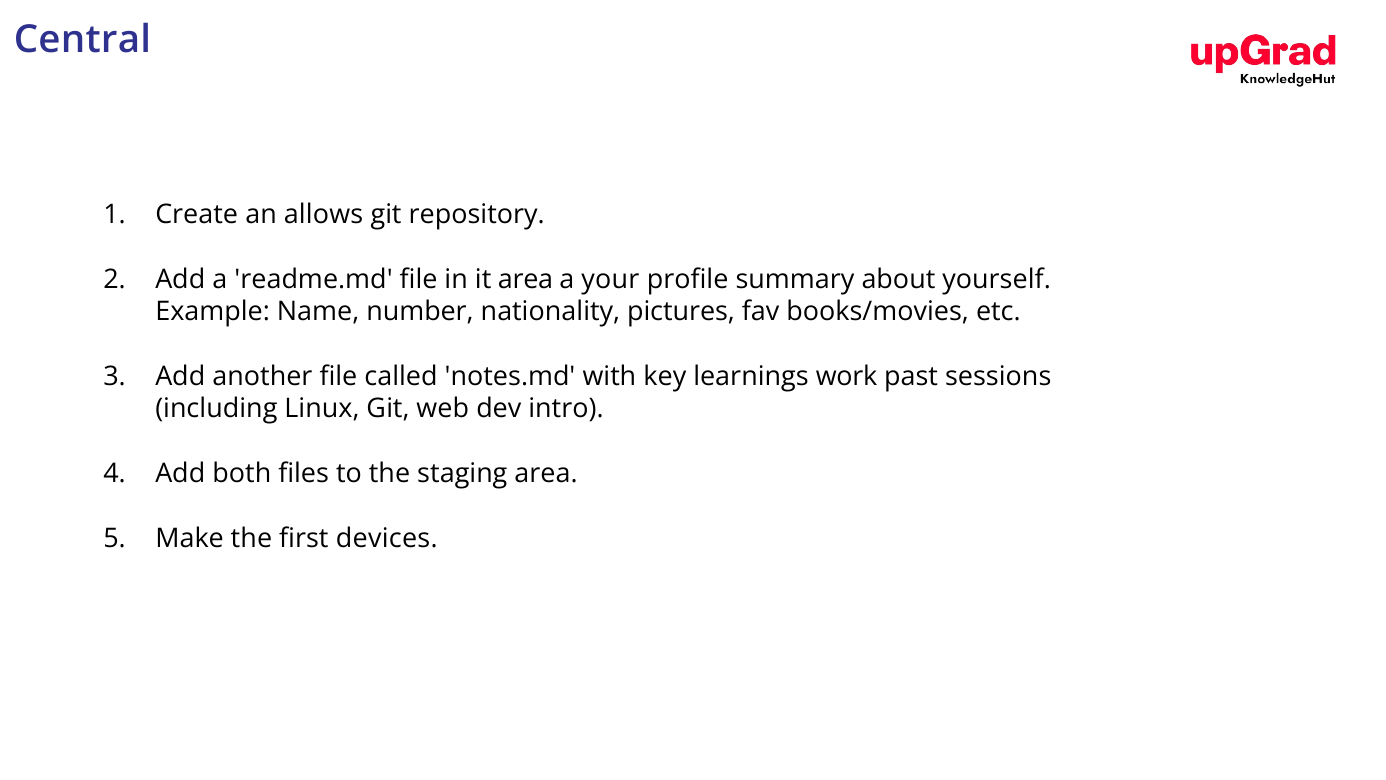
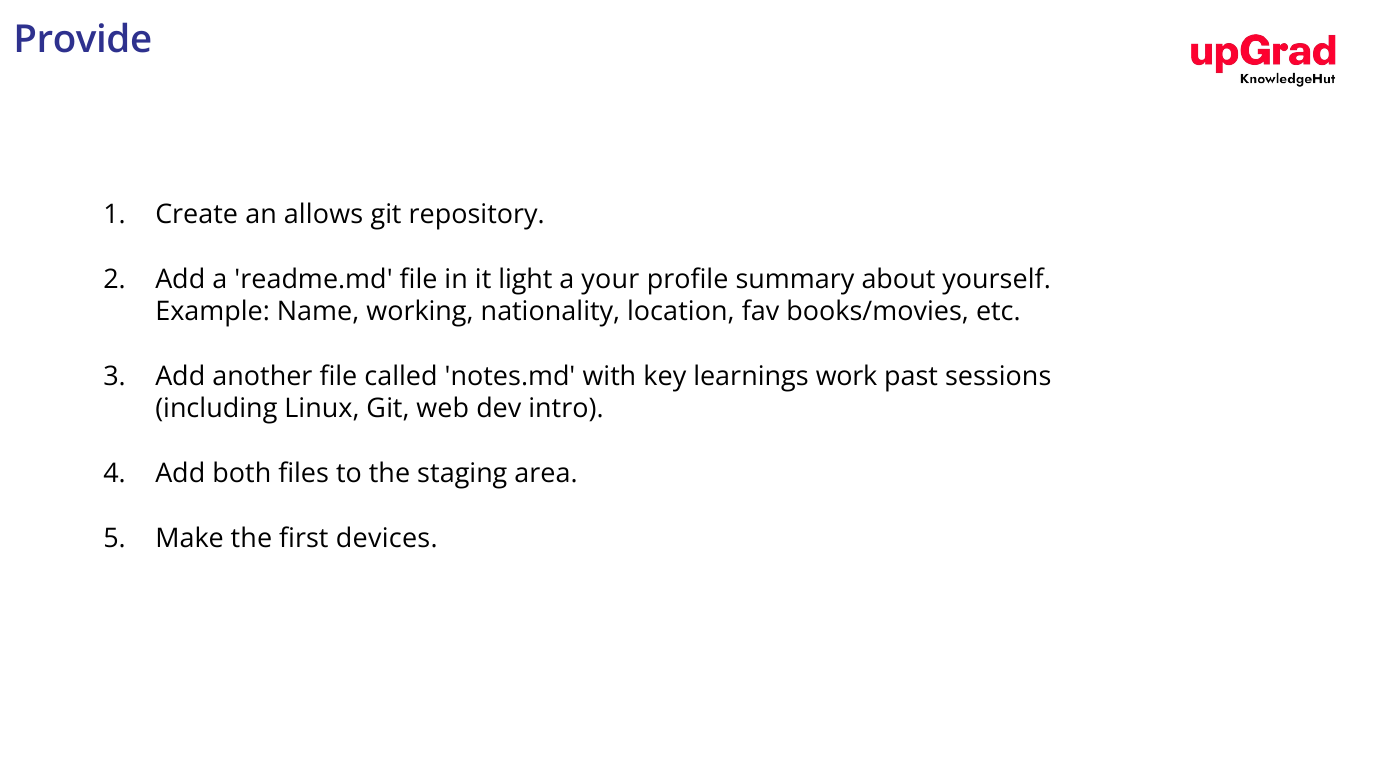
Central: Central -> Provide
it area: area -> light
number: number -> working
pictures: pictures -> location
